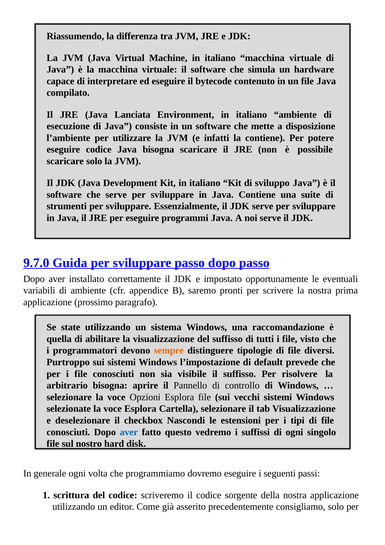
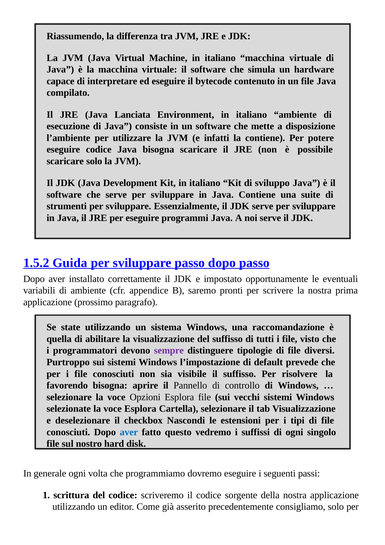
9.7.0: 9.7.0 -> 1.5.2
sempre colour: orange -> purple
arbitrario: arbitrario -> favorendo
